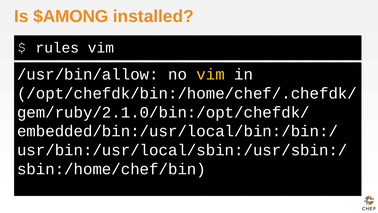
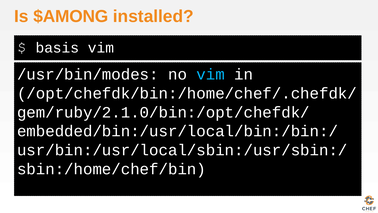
rules: rules -> basis
/usr/bin/allow: /usr/bin/allow -> /usr/bin/modes
vim at (211, 74) colour: yellow -> light blue
